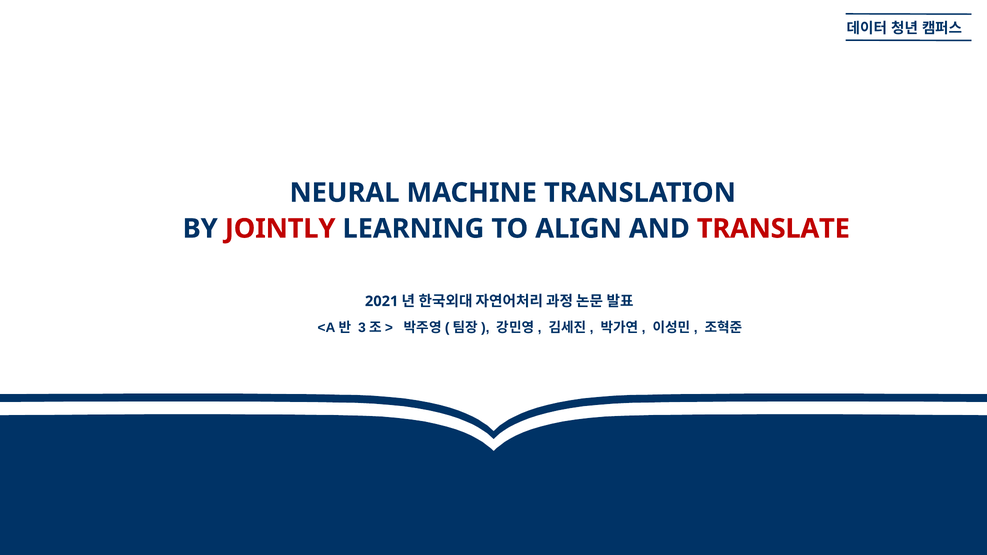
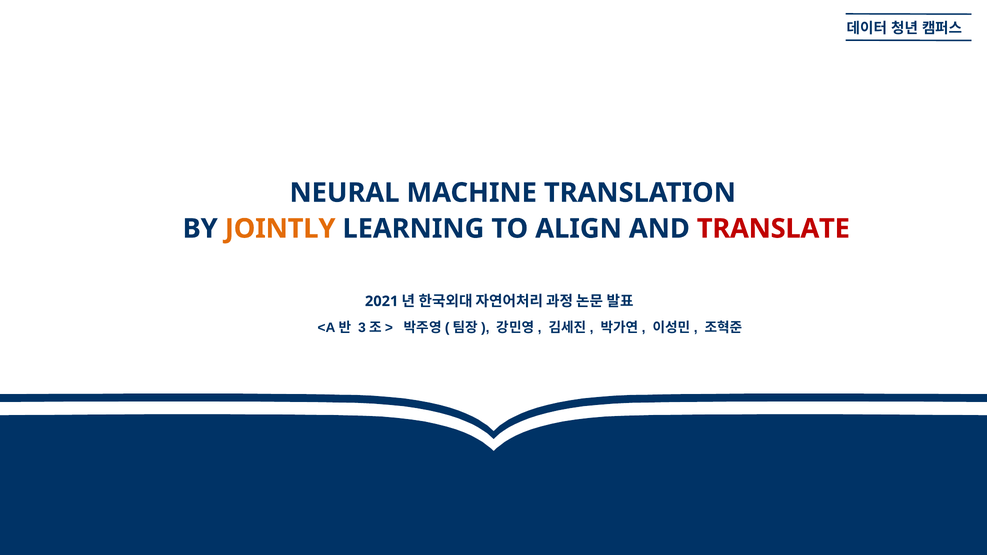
JOINTLY colour: red -> orange
